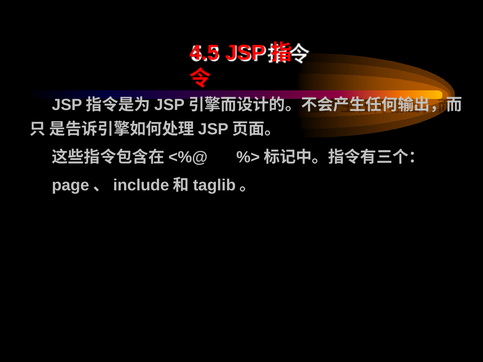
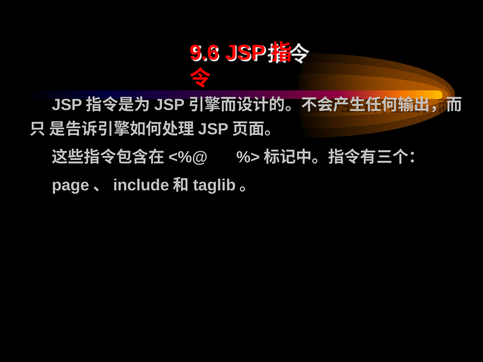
4.5: 4.5 -> 9.6
